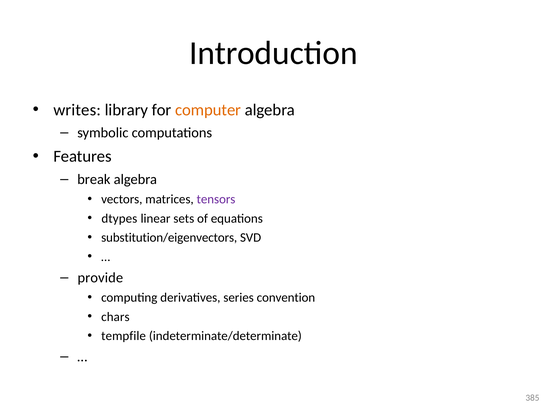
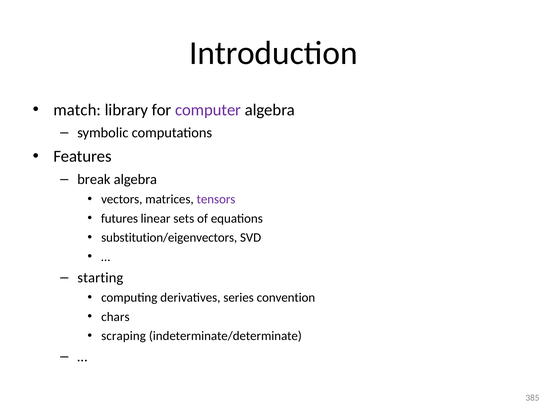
writes: writes -> match
computer colour: orange -> purple
dtypes: dtypes -> futures
provide: provide -> starting
tempfile: tempfile -> scraping
